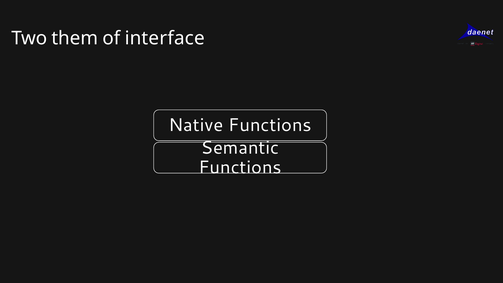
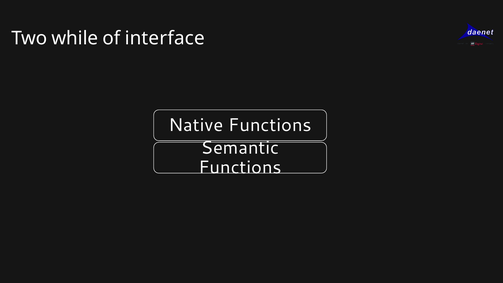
them: them -> while
